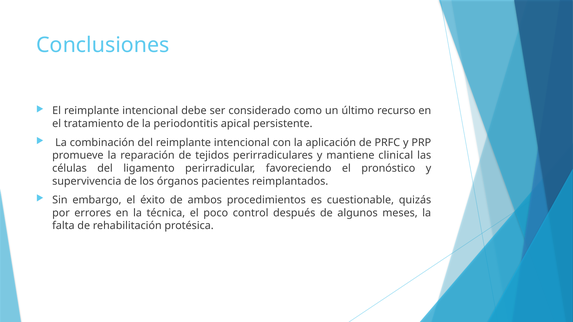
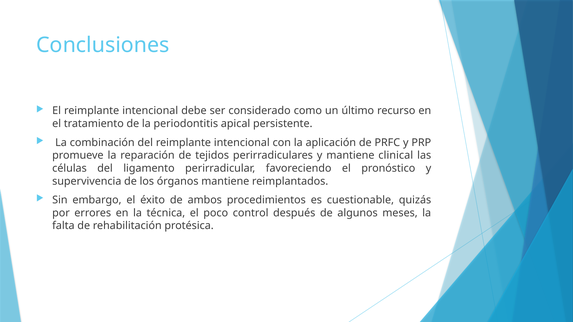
órganos pacientes: pacientes -> mantiene
